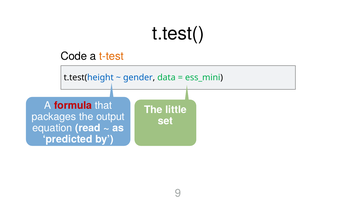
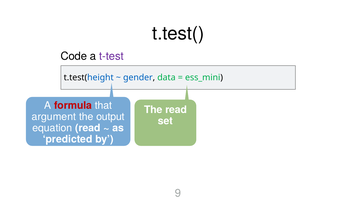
t-test colour: orange -> purple
The little: little -> read
packages: packages -> argument
